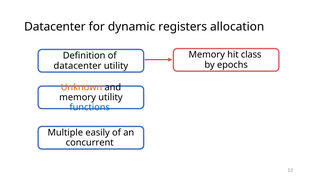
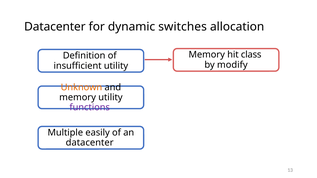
registers: registers -> switches
epochs: epochs -> modify
datacenter at (78, 66): datacenter -> insufficient
functions colour: blue -> purple
concurrent at (90, 143): concurrent -> datacenter
